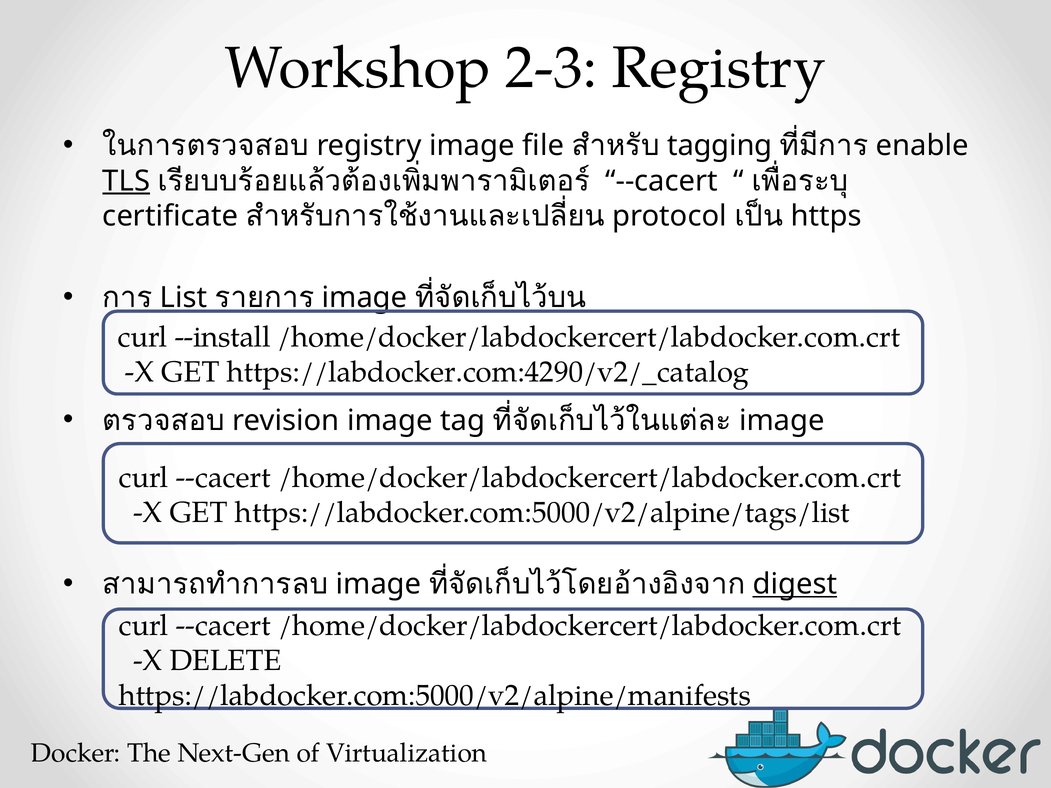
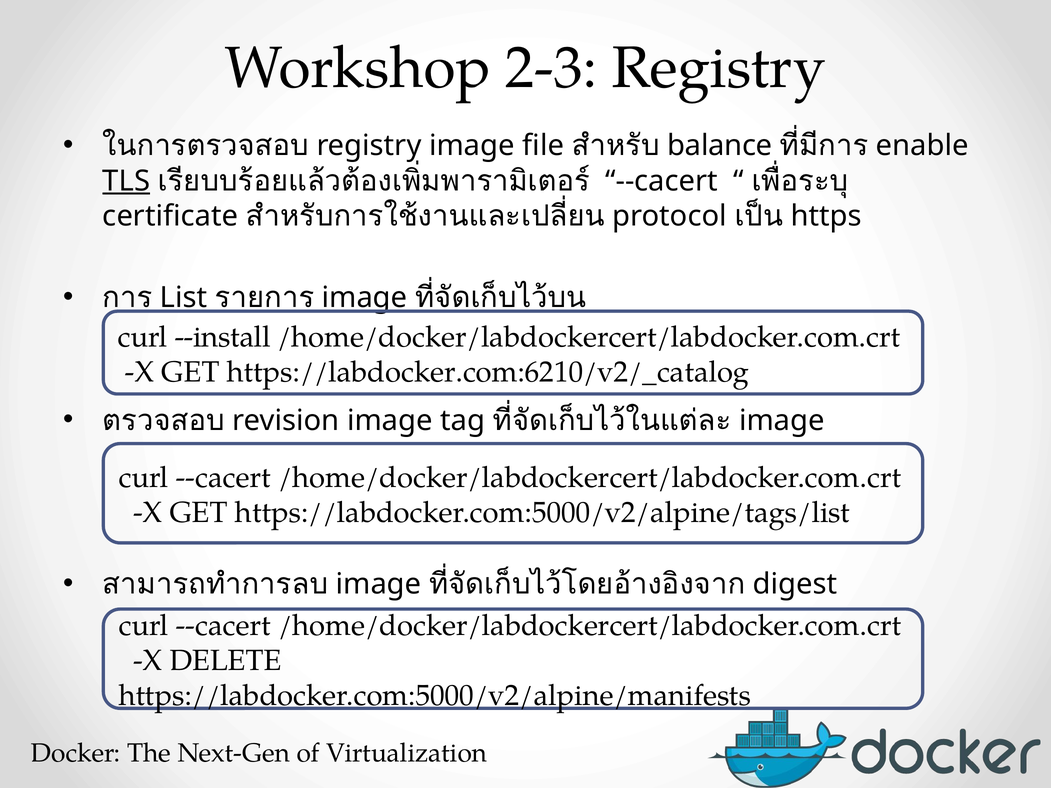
tagging: tagging -> balance
https://labdocker.com:4290/v2/_catalog: https://labdocker.com:4290/v2/_catalog -> https://labdocker.com:6210/v2/_catalog
digest underline: present -> none
